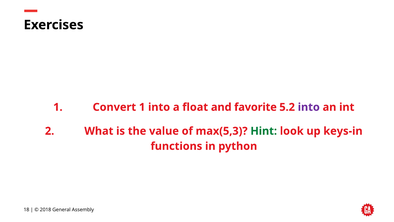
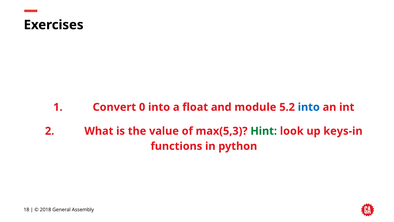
Convert 1: 1 -> 0
favorite: favorite -> module
into at (309, 107) colour: purple -> blue
